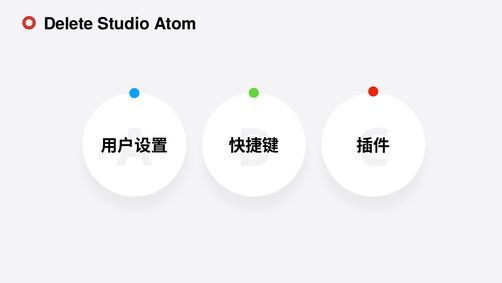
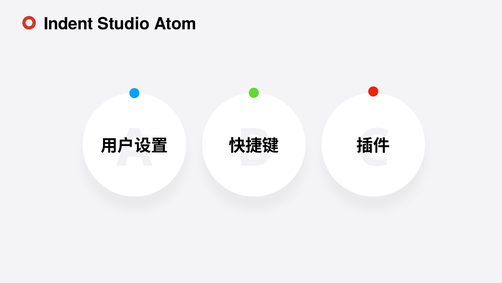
Delete: Delete -> Indent
